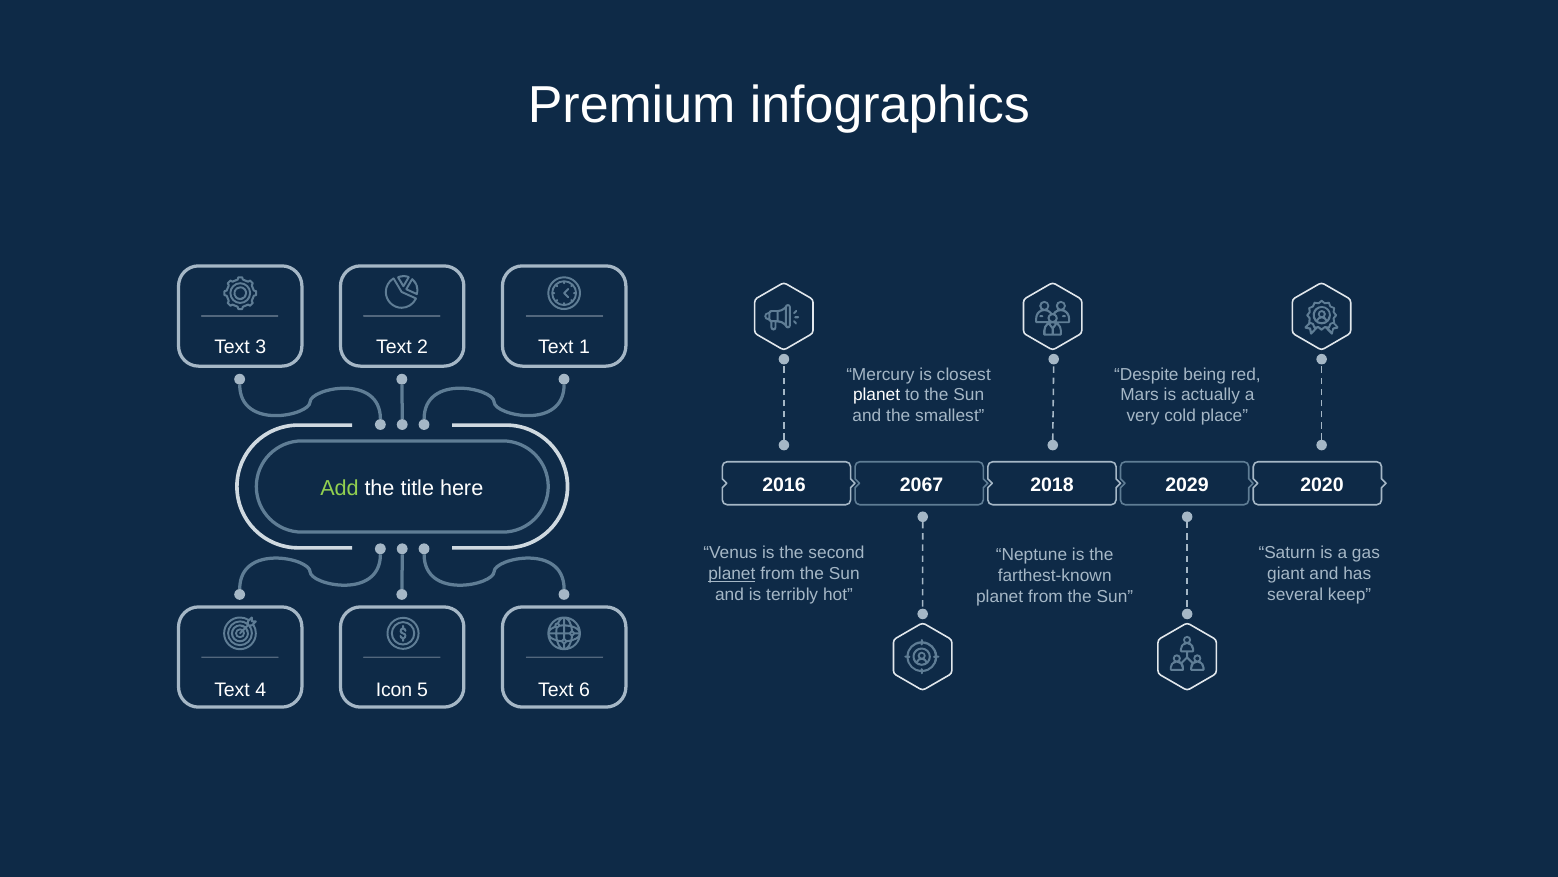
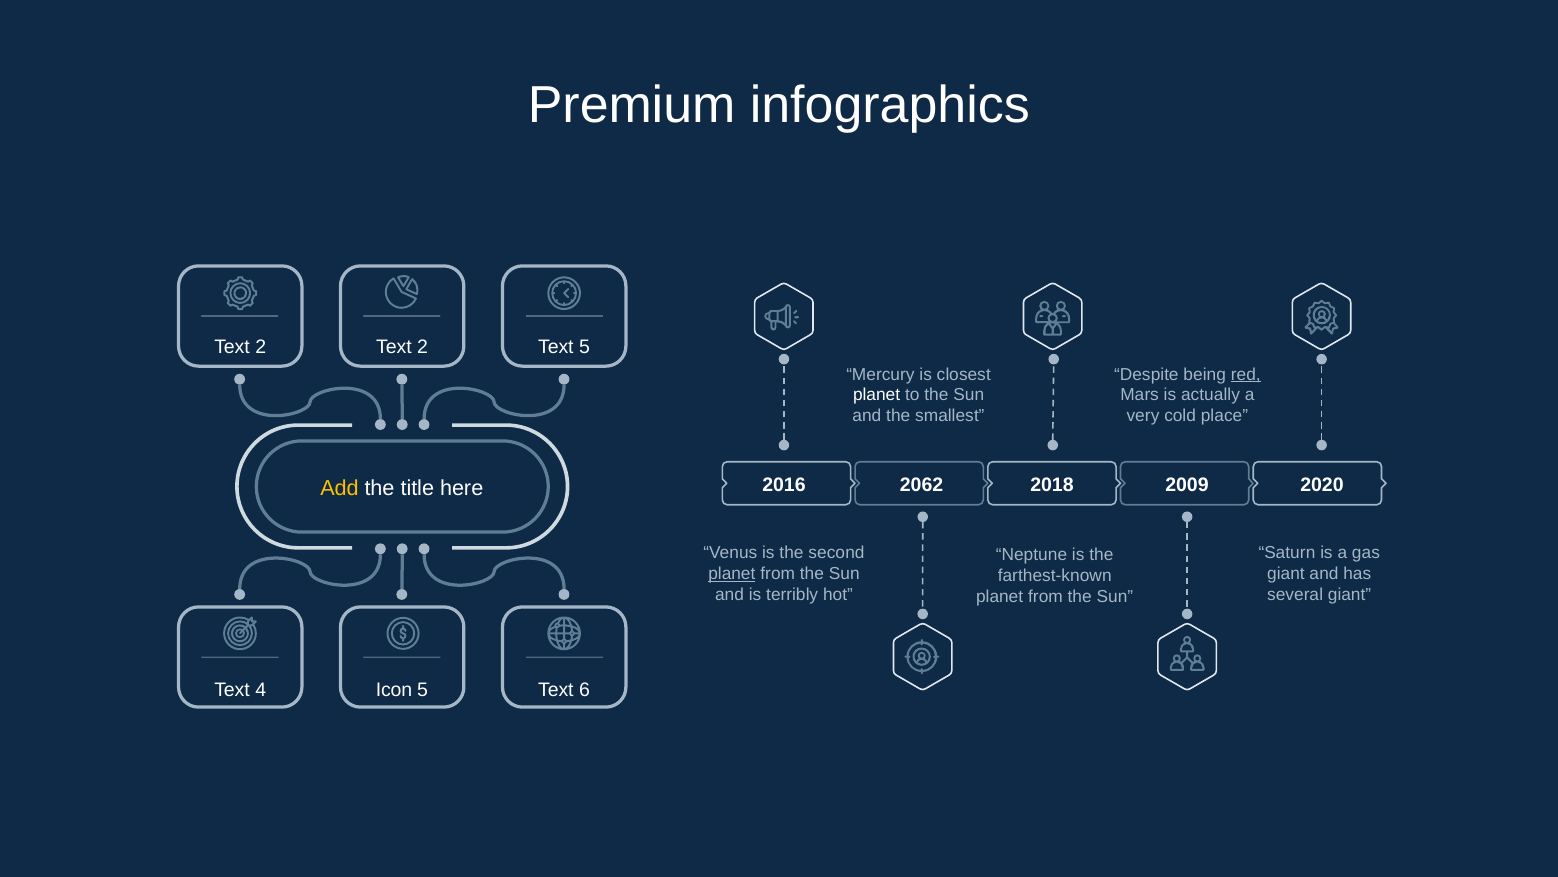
3 at (261, 347): 3 -> 2
Text 1: 1 -> 5
red underline: none -> present
2067: 2067 -> 2062
2029: 2029 -> 2009
Add colour: light green -> yellow
several keep: keep -> giant
